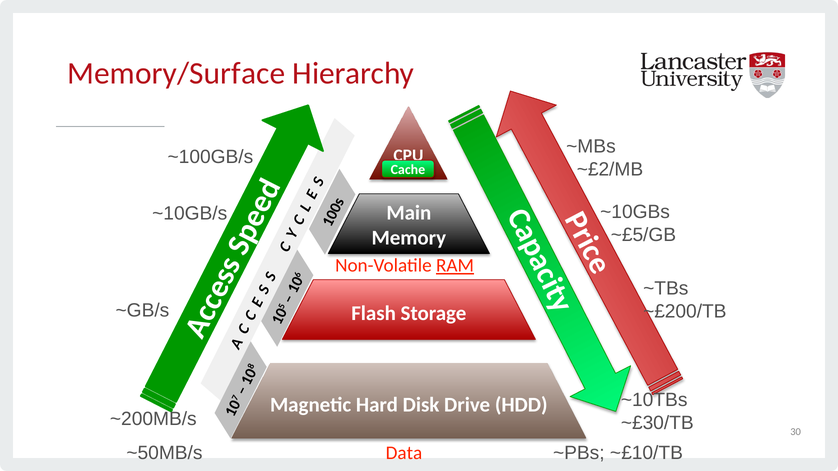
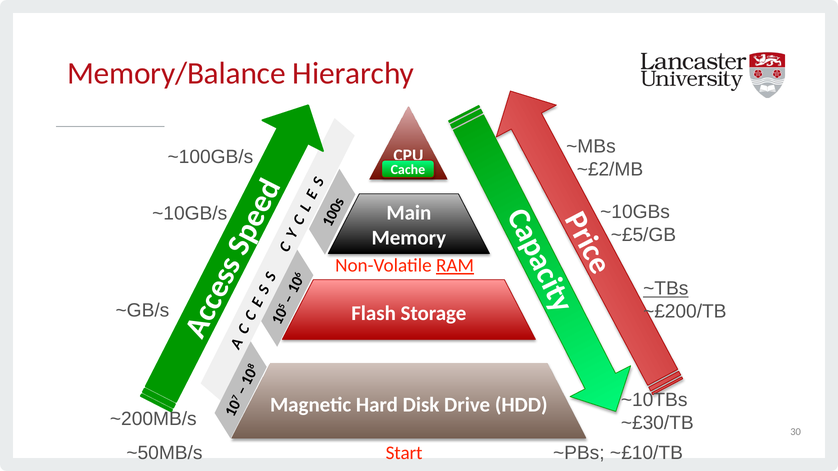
Memory/Surface: Memory/Surface -> Memory/Balance
~TBs underline: none -> present
Data: Data -> Start
